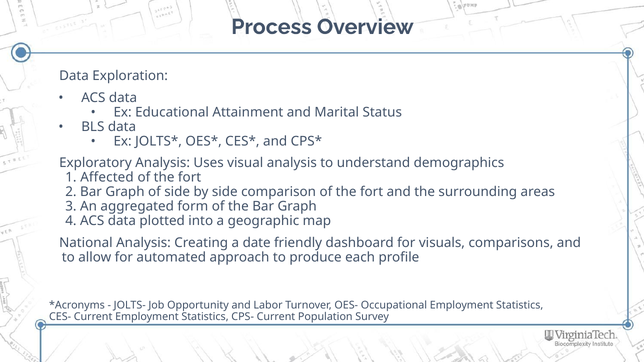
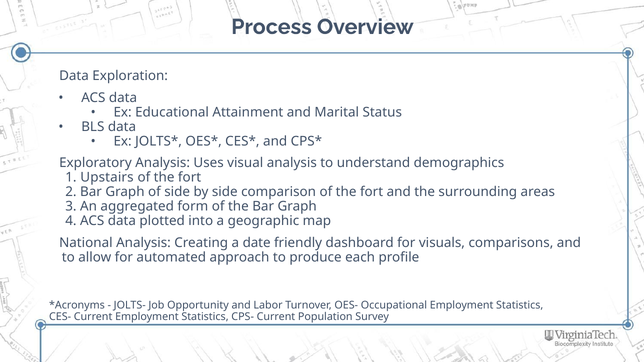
Affected: Affected -> Upstairs
